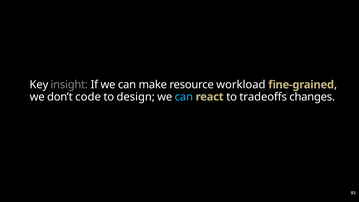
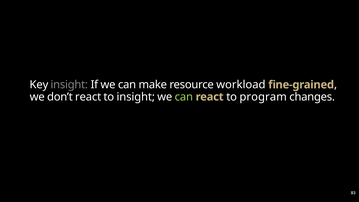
don’t code: code -> react
to design: design -> insight
can at (184, 97) colour: light blue -> light green
tradeoffs: tradeoffs -> program
